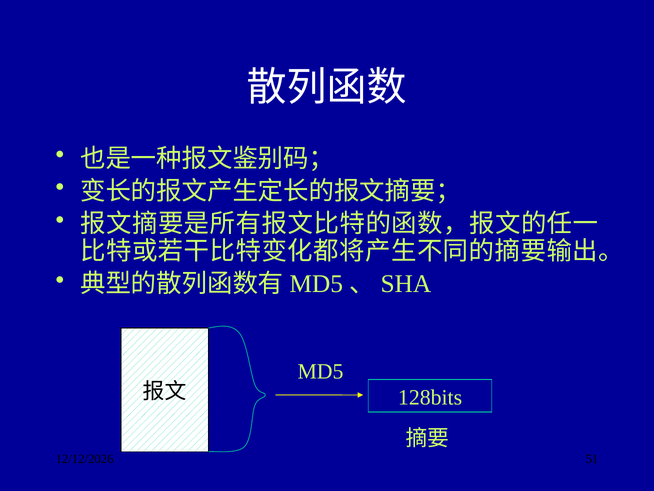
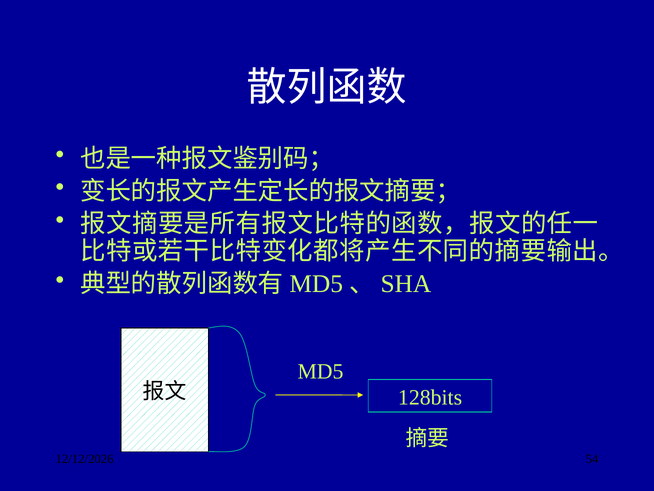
51: 51 -> 54
